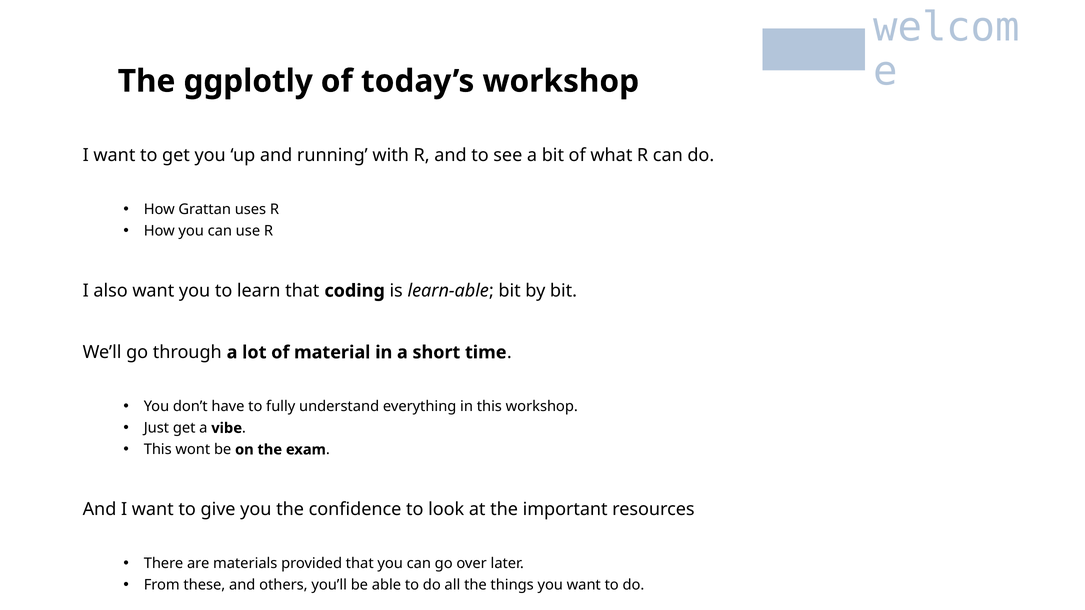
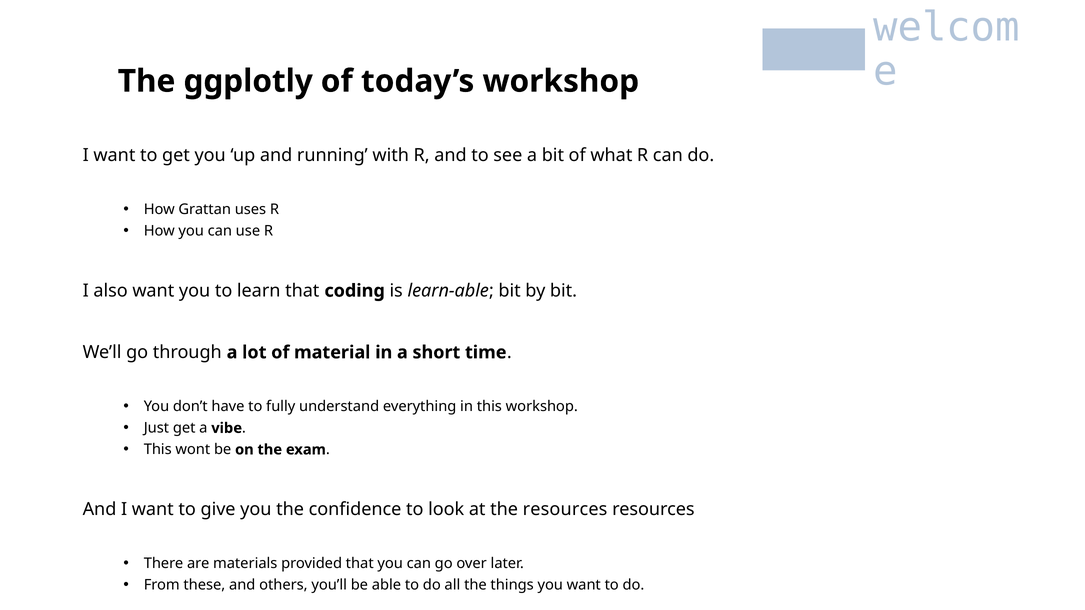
the important: important -> resources
